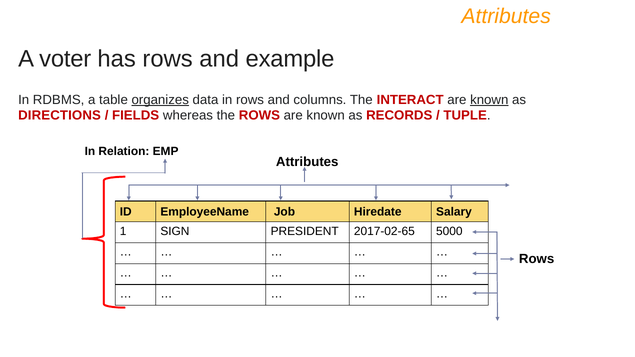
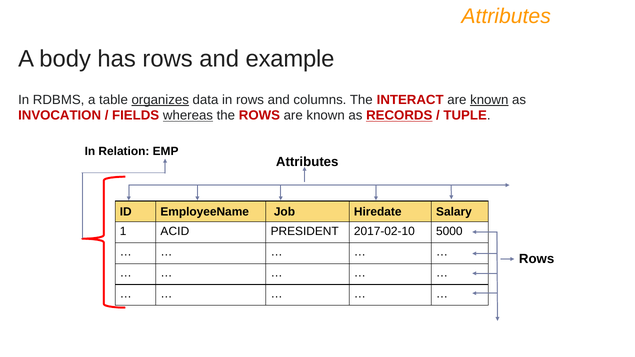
voter: voter -> body
DIRECTIONS: DIRECTIONS -> INVOCATION
whereas underline: none -> present
RECORDS underline: none -> present
SIGN: SIGN -> ACID
2017-02-65: 2017-02-65 -> 2017-02-10
